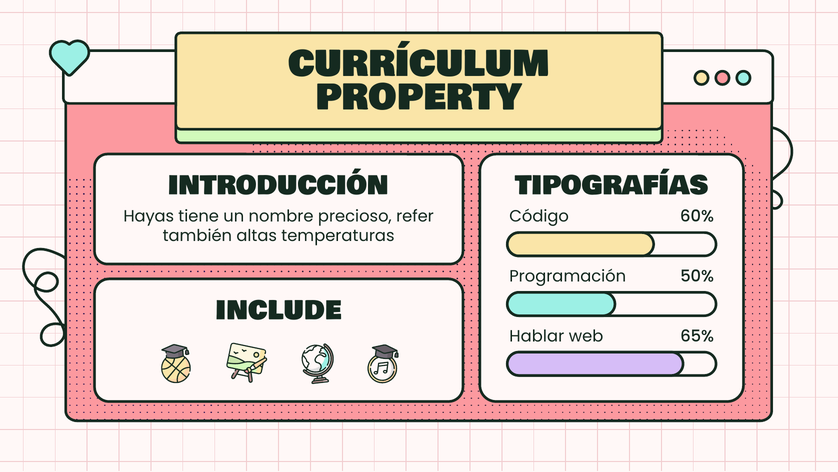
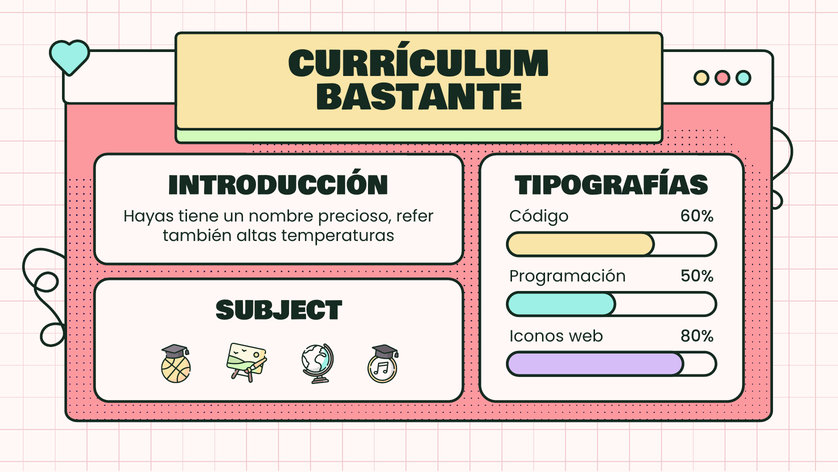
PROPERTY: PROPERTY -> BASTANTE
INCLUDE: INCLUDE -> SUBJECT
Hablar: Hablar -> Iconos
65%: 65% -> 80%
